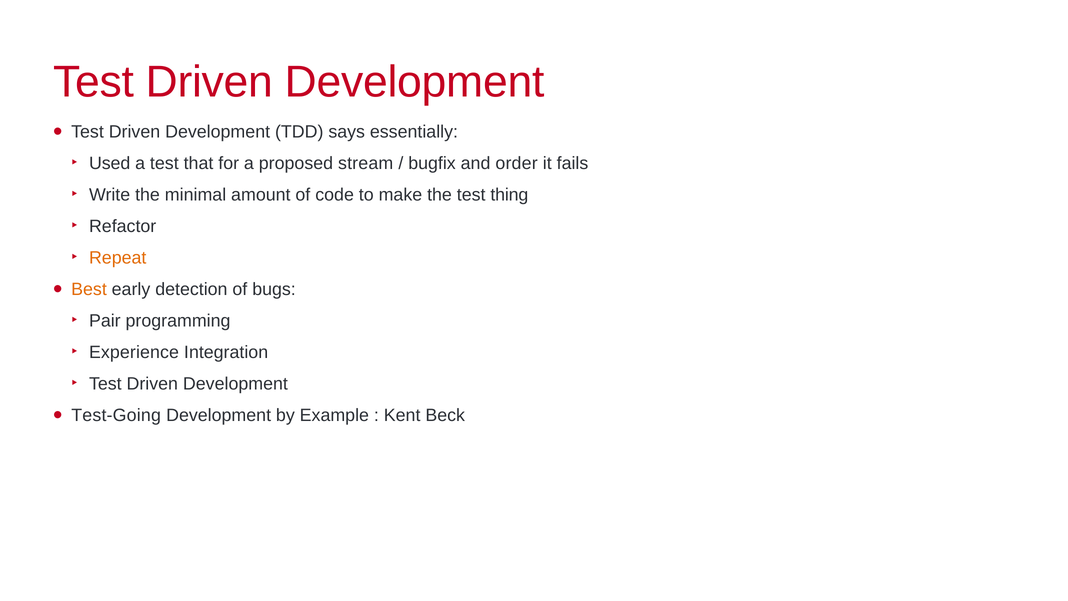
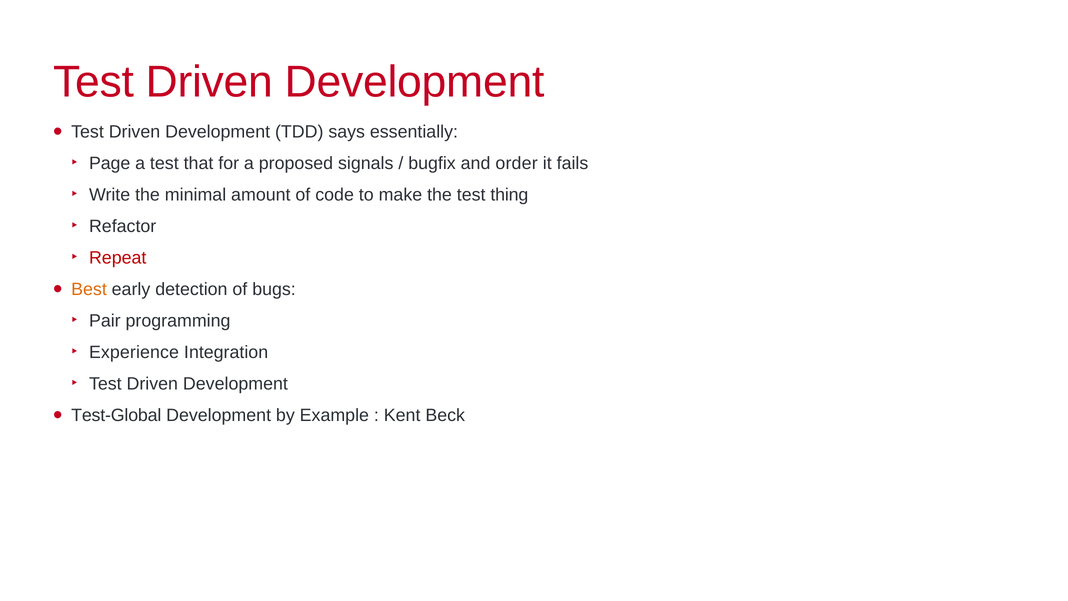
Used: Used -> Page
stream: stream -> signals
Repeat colour: orange -> red
Test-Going: Test-Going -> Test-Global
